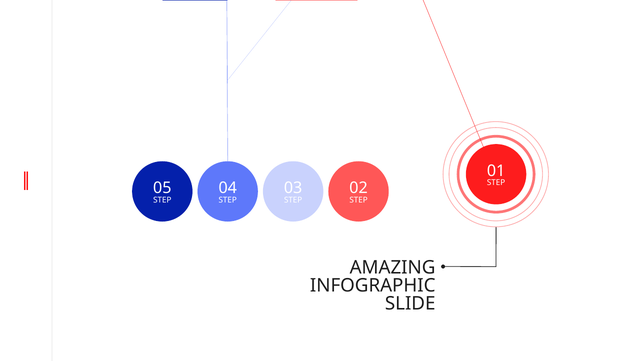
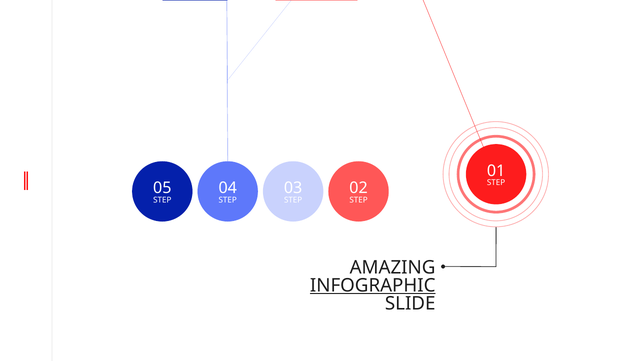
INFOGRAPHIC underline: none -> present
